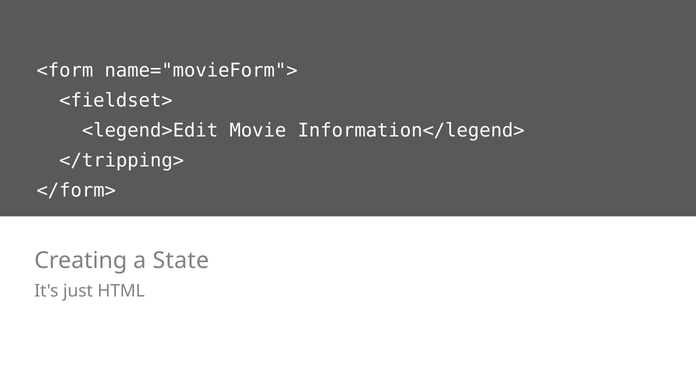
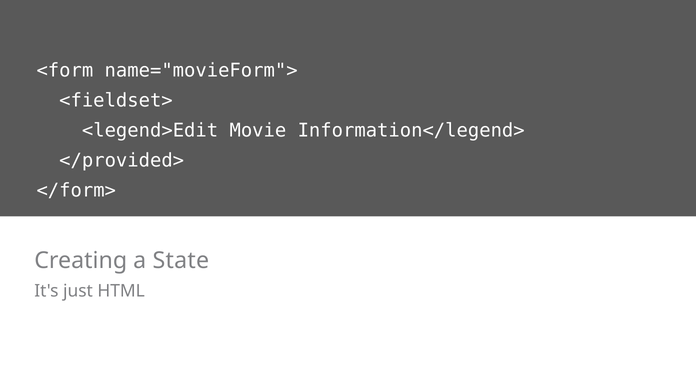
</tripping>: </tripping> -> </provided>
